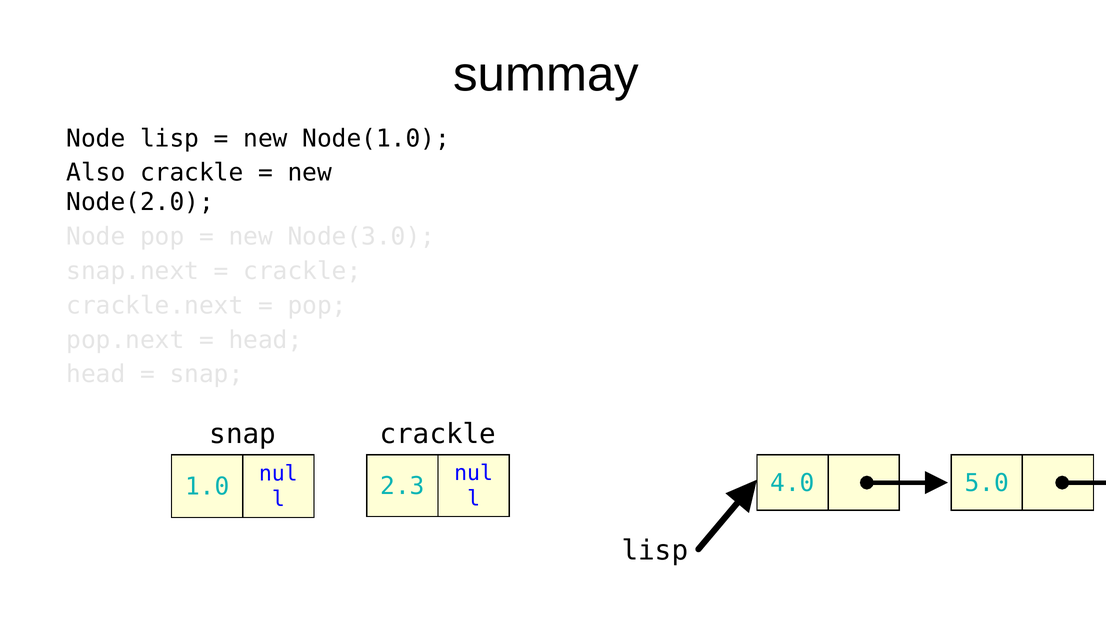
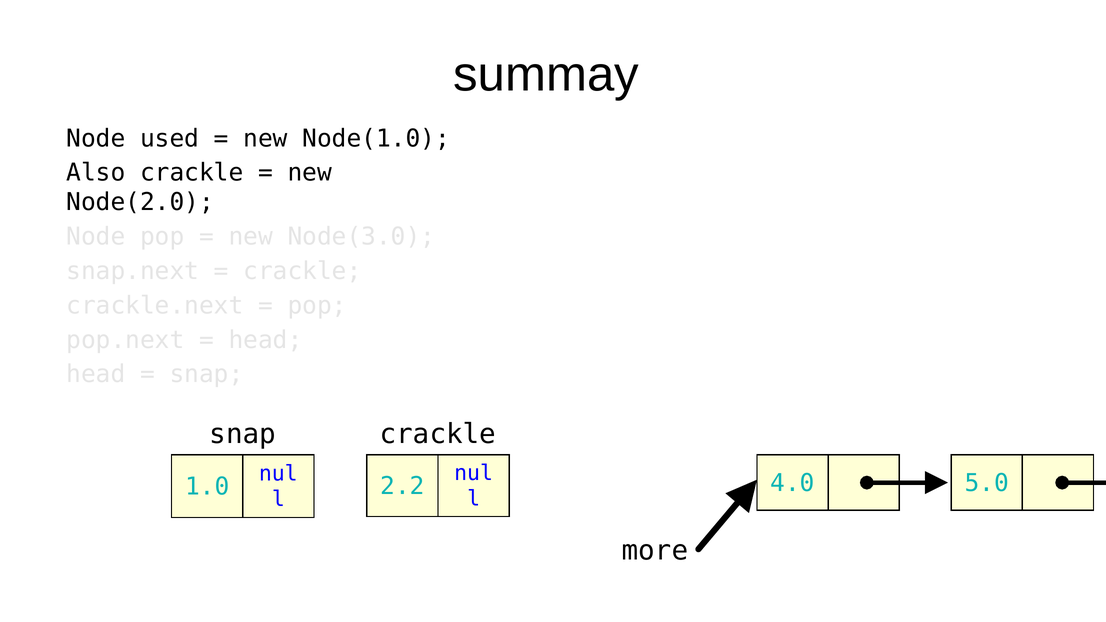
Node lisp: lisp -> used
2.3: 2.3 -> 2.2
lisp at (655, 551): lisp -> more
